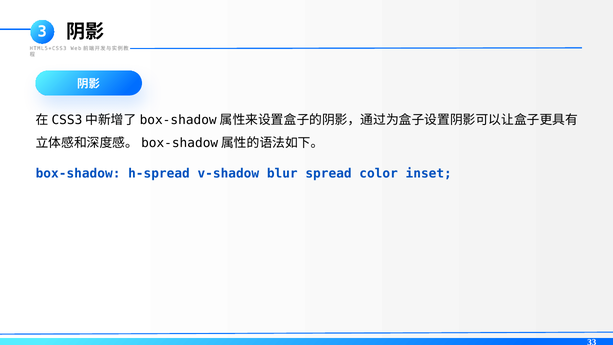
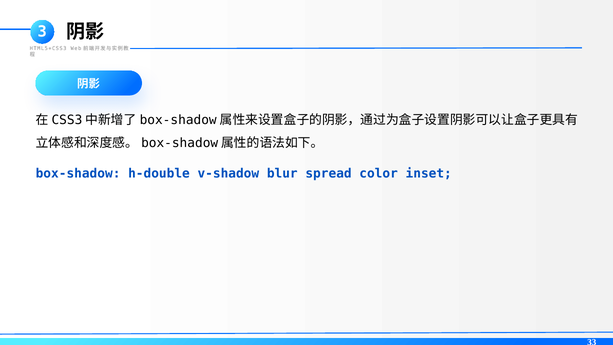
h-spread: h-spread -> h-double
